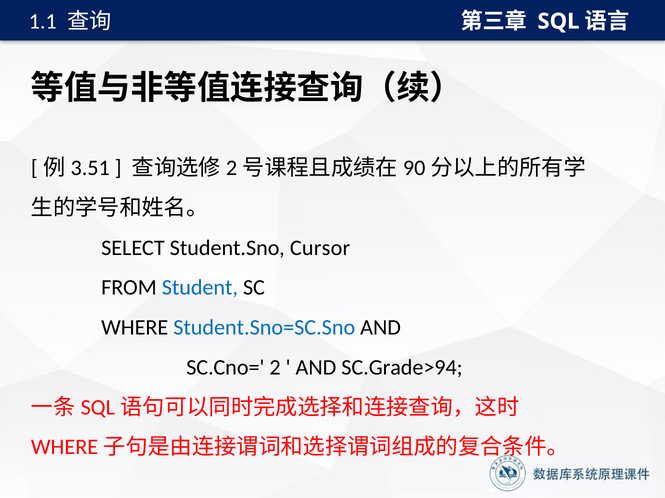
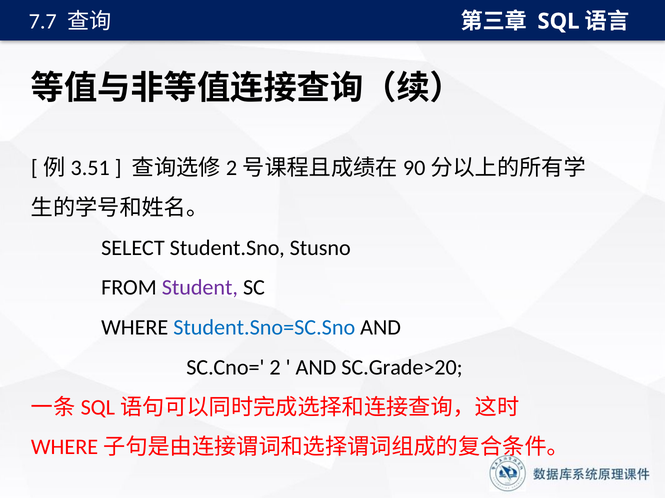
1.1: 1.1 -> 7.7
Cursor: Cursor -> Stusno
Student colour: blue -> purple
SC.Grade>94: SC.Grade>94 -> SC.Grade>20
